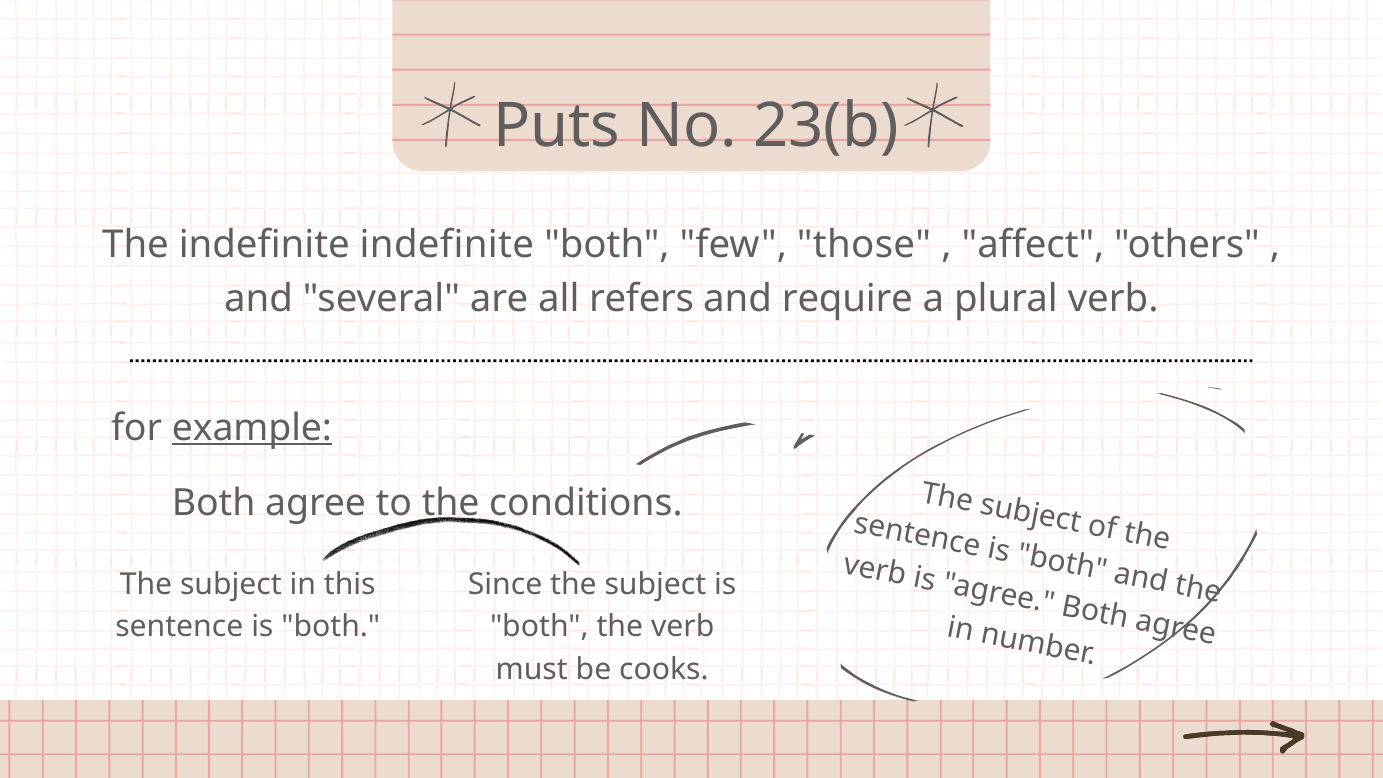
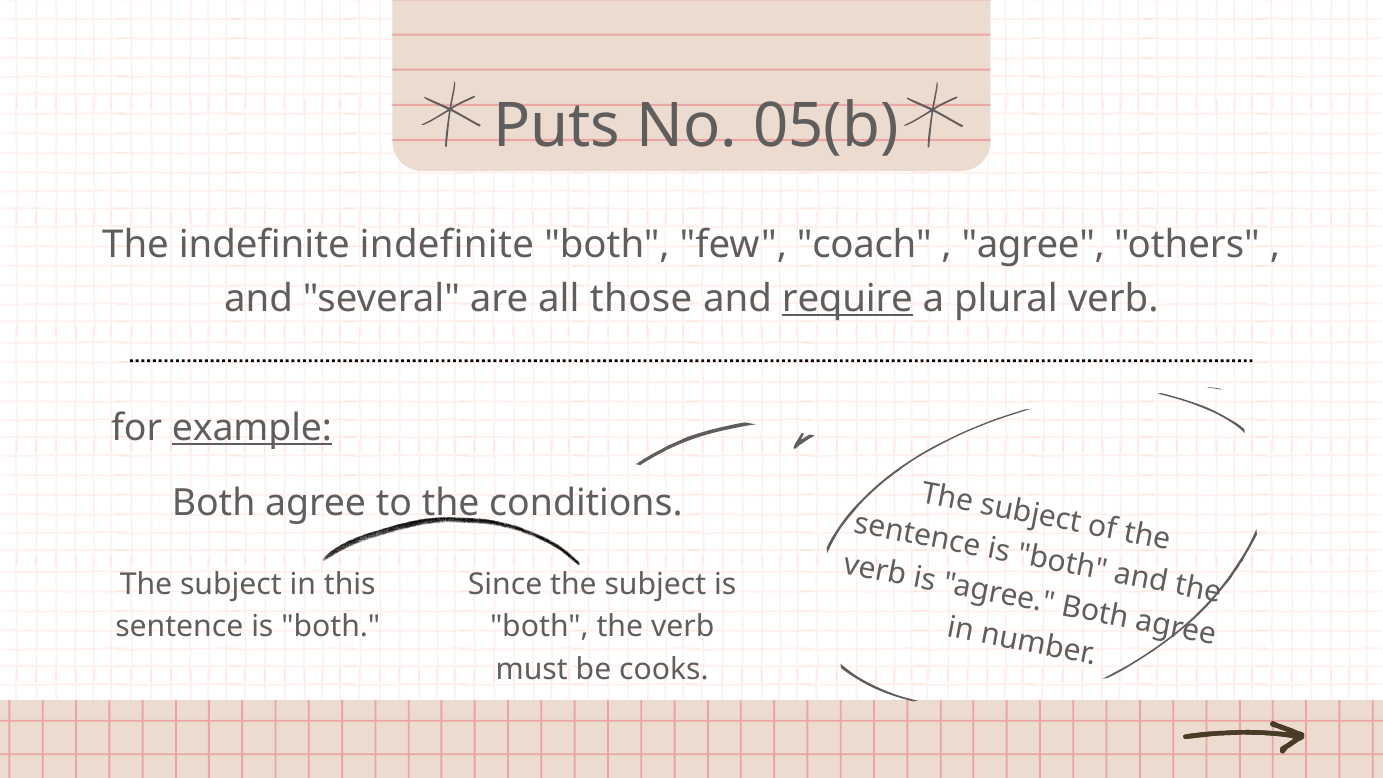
23(b: 23(b -> 05(b
those: those -> coach
affect at (1033, 245): affect -> agree
refers: refers -> those
require underline: none -> present
